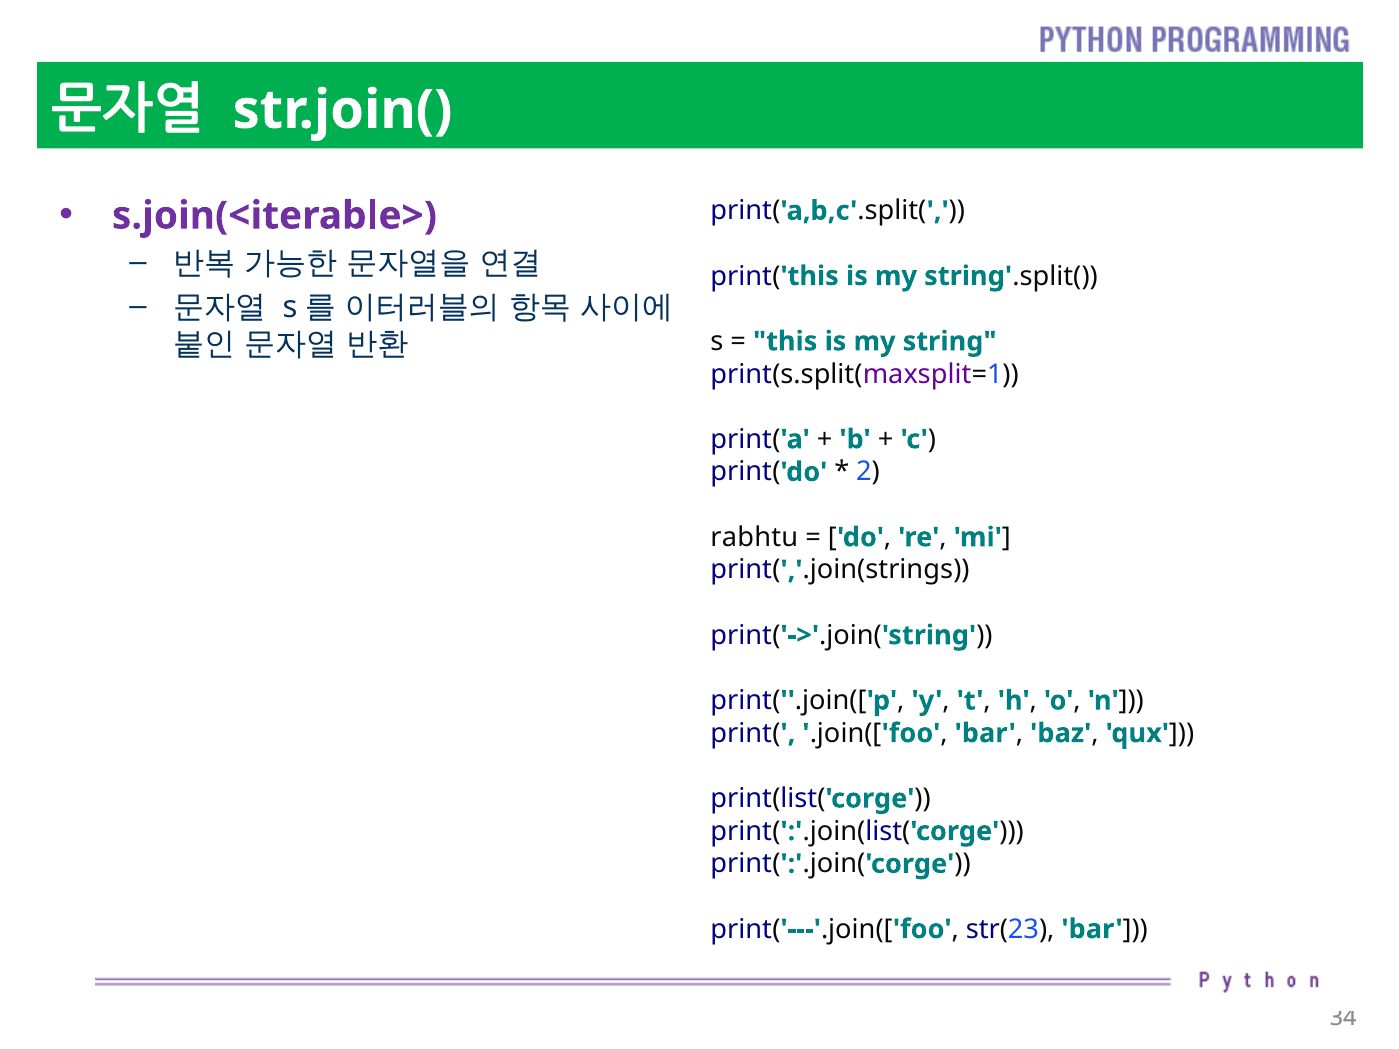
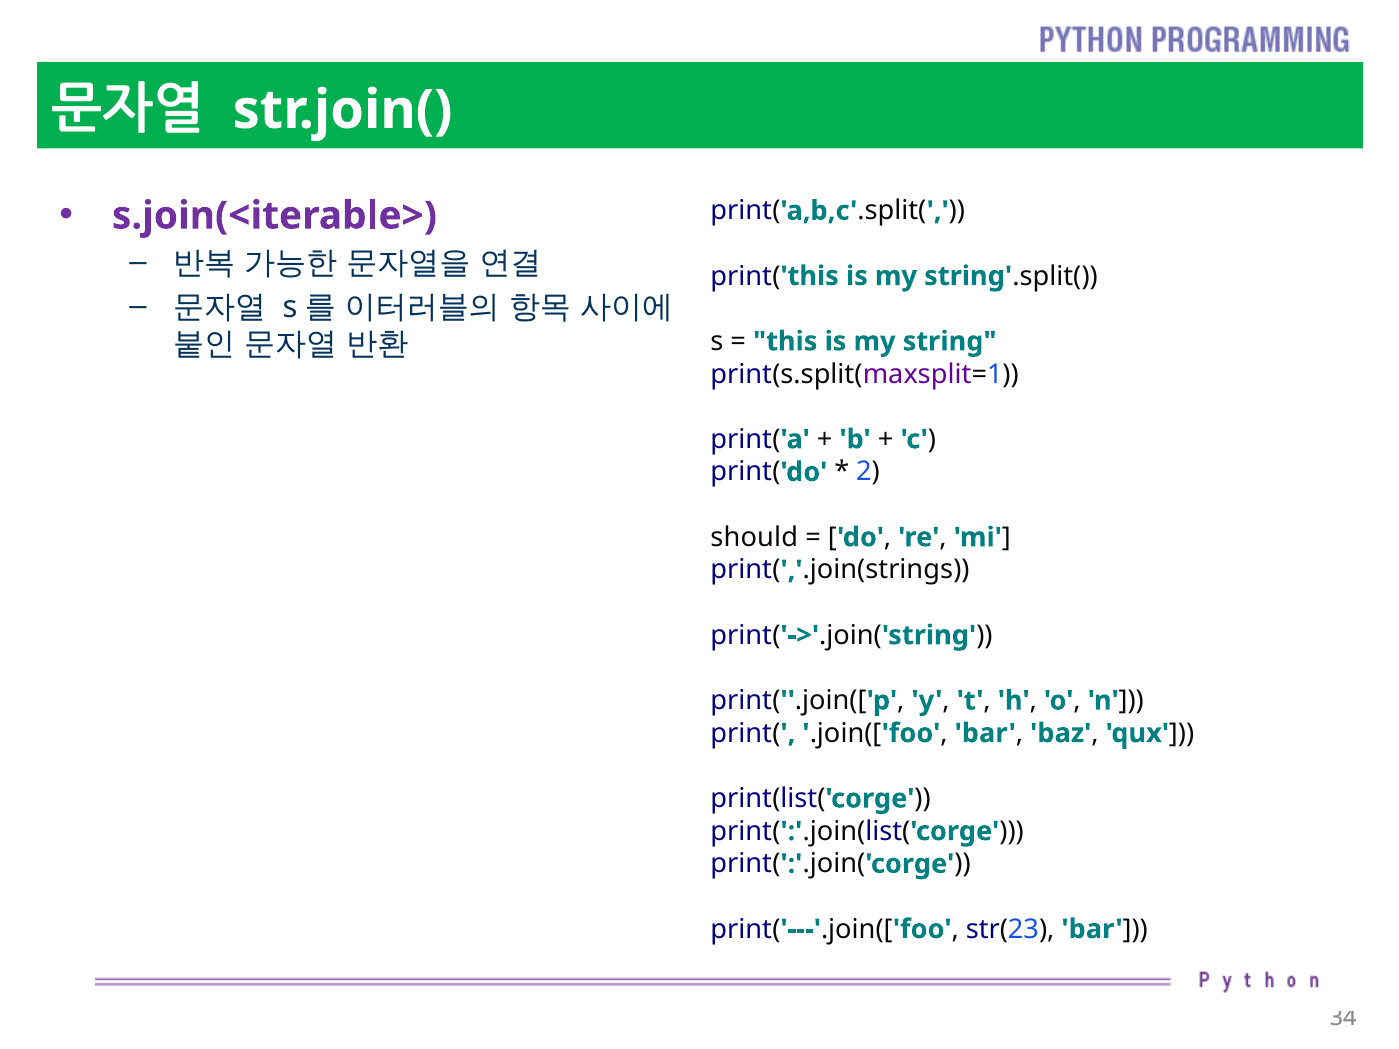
rabhtu: rabhtu -> should
